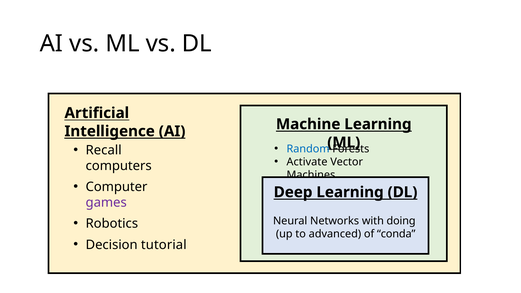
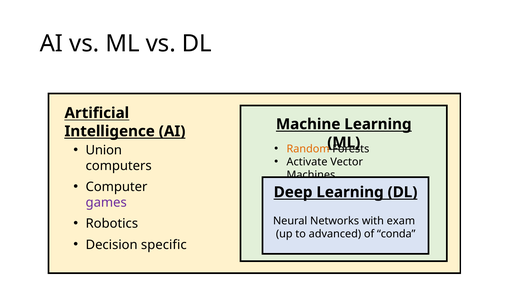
Random colour: blue -> orange
Recall: Recall -> Union
doing: doing -> exam
tutorial: tutorial -> specific
